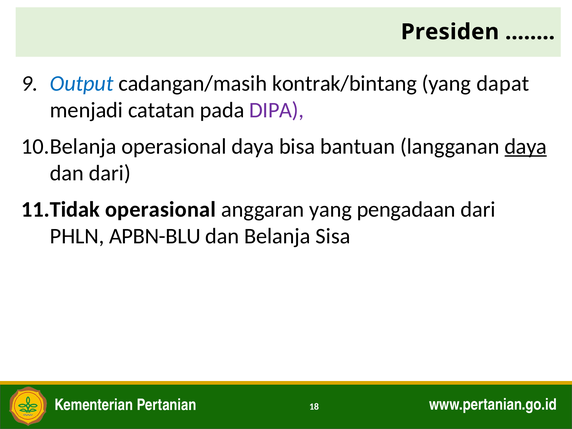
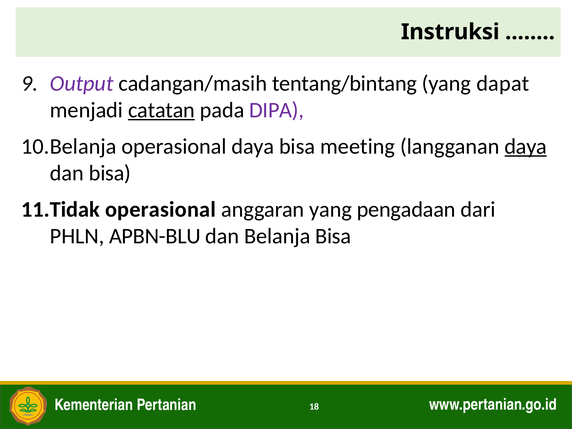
Presiden: Presiden -> Instruksi
Output colour: blue -> purple
kontrak/bintang: kontrak/bintang -> tentang/bintang
catatan underline: none -> present
bantuan: bantuan -> meeting
dan dari: dari -> bisa
Belanja Sisa: Sisa -> Bisa
